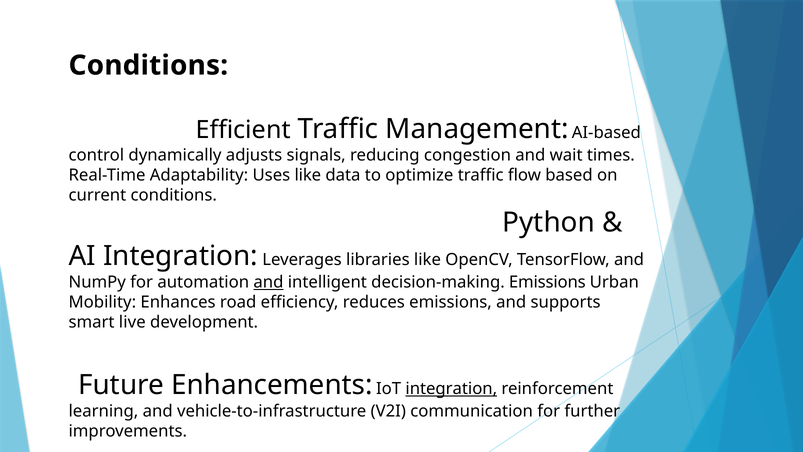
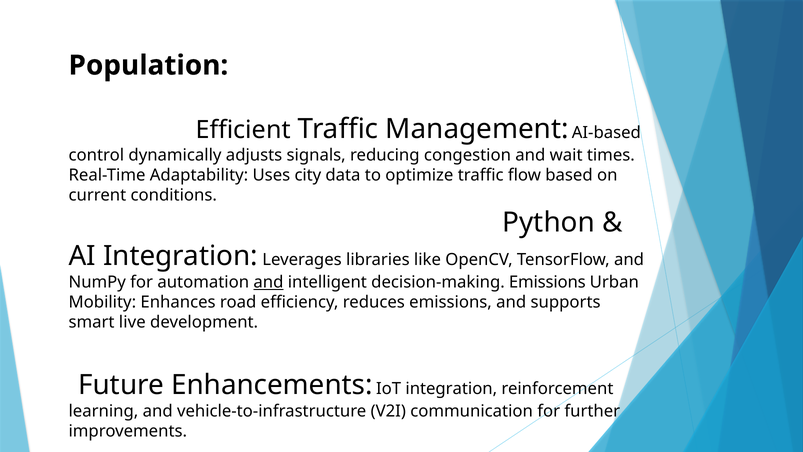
Conditions at (148, 65): Conditions -> Population
Uses like: like -> city
integration at (451, 389) underline: present -> none
